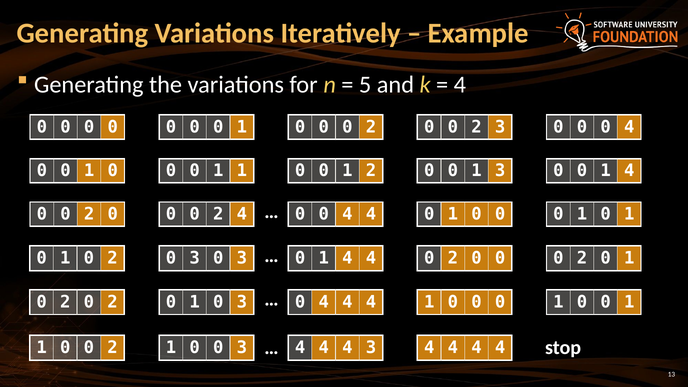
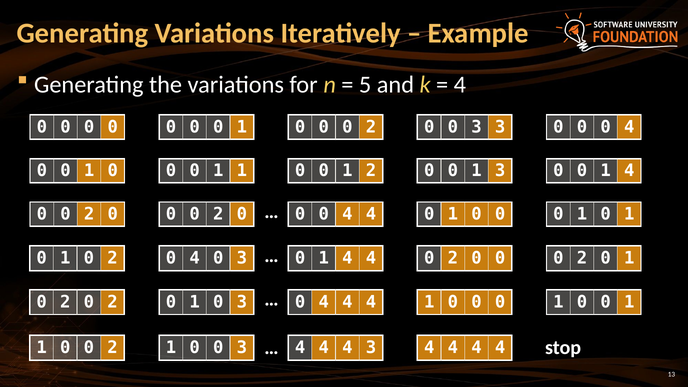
2 0 0 2: 2 -> 3
4 at (242, 214): 4 -> 0
3 at (195, 258): 3 -> 4
